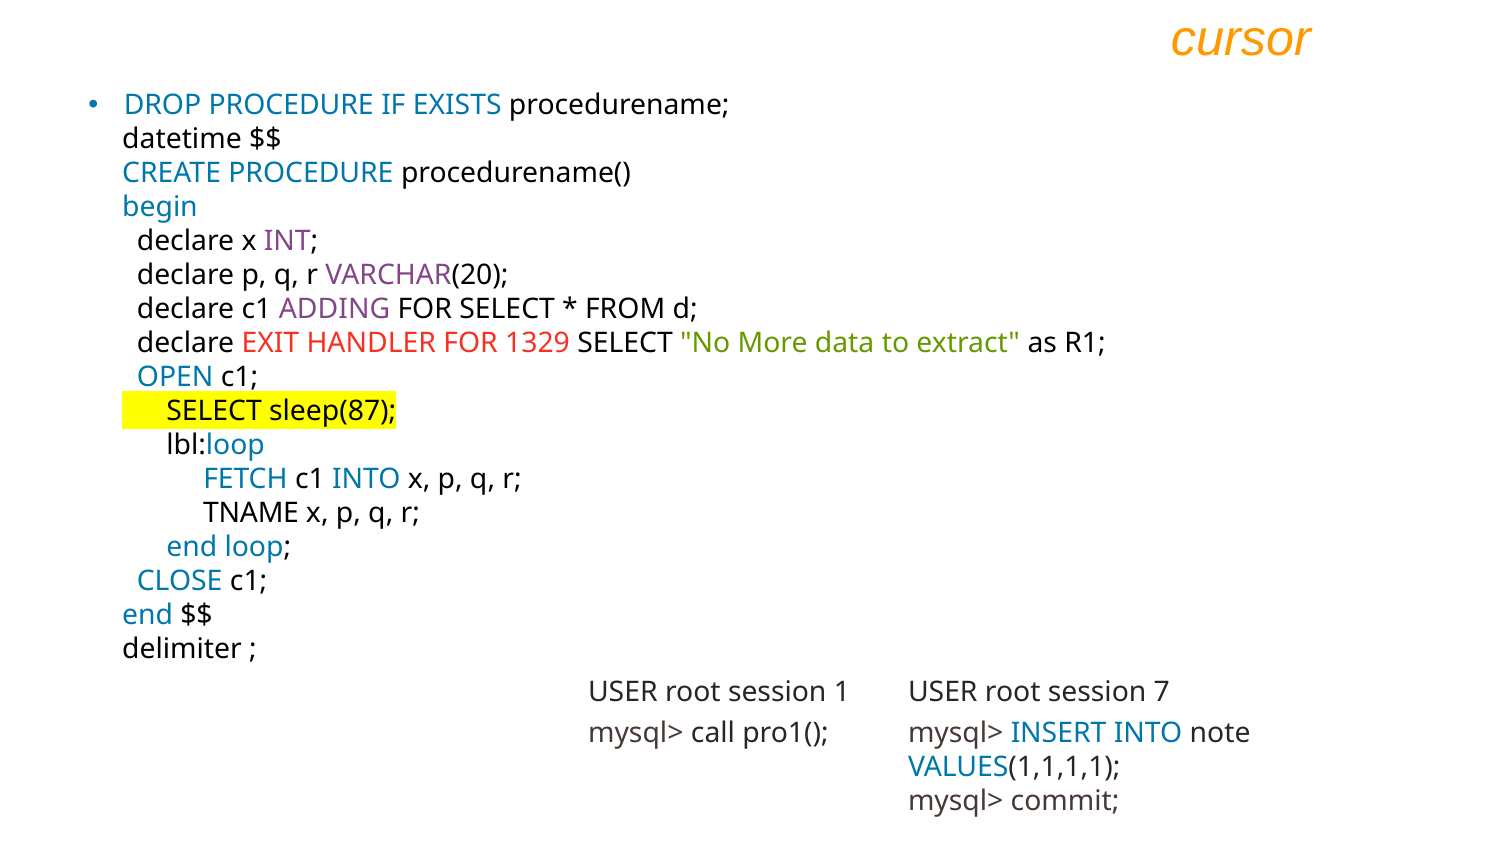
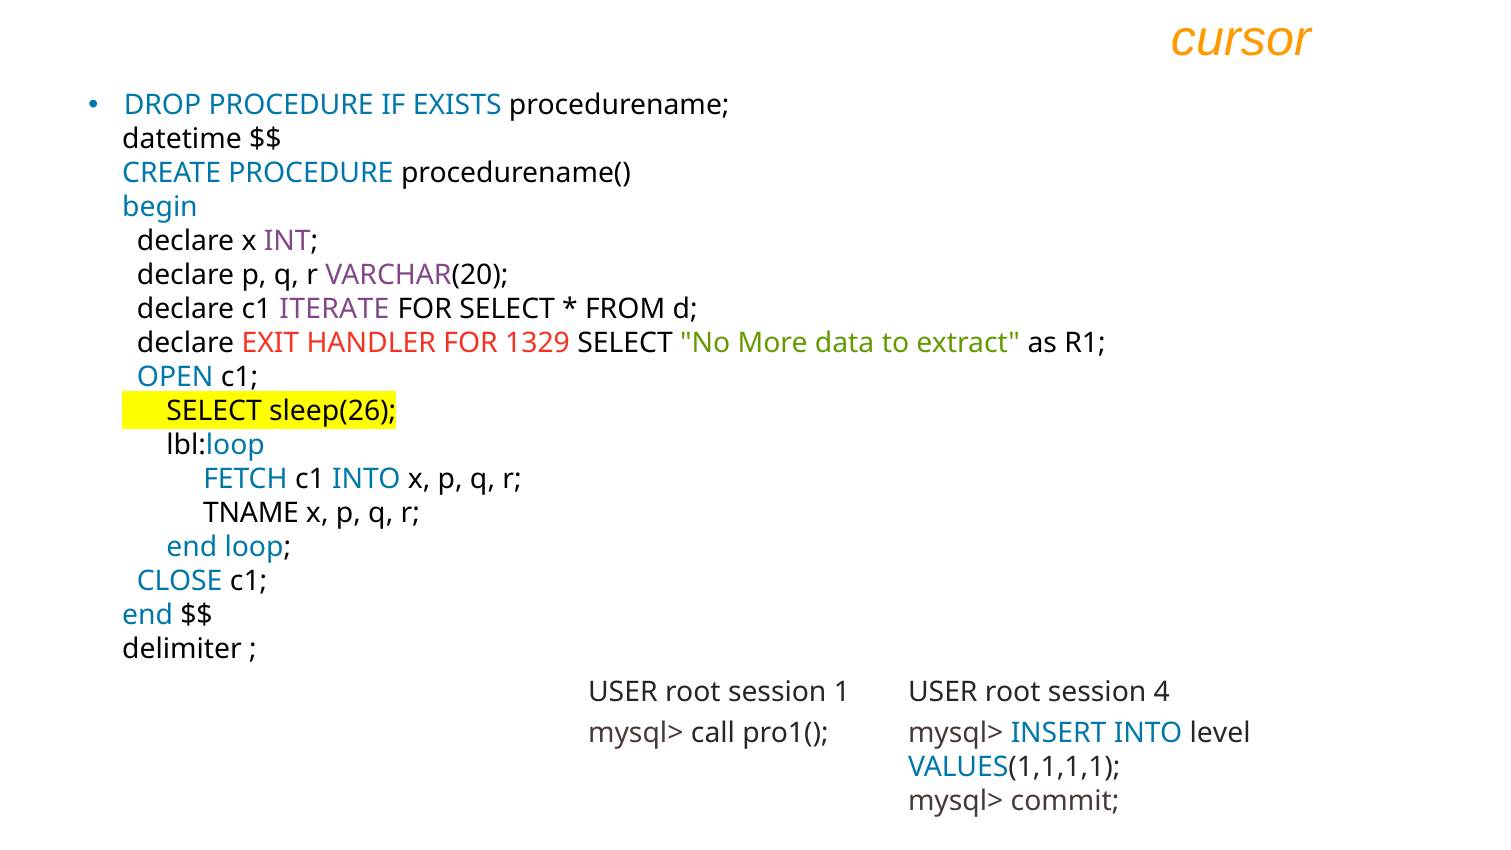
ADDING: ADDING -> ITERATE
sleep(87: sleep(87 -> sleep(26
7: 7 -> 4
note: note -> level
